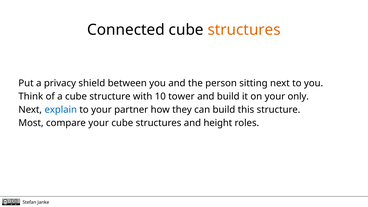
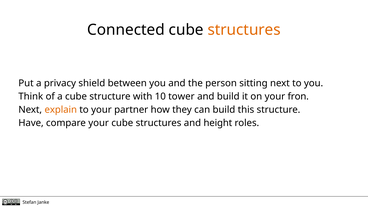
only: only -> fron
explain colour: blue -> orange
Most: Most -> Have
